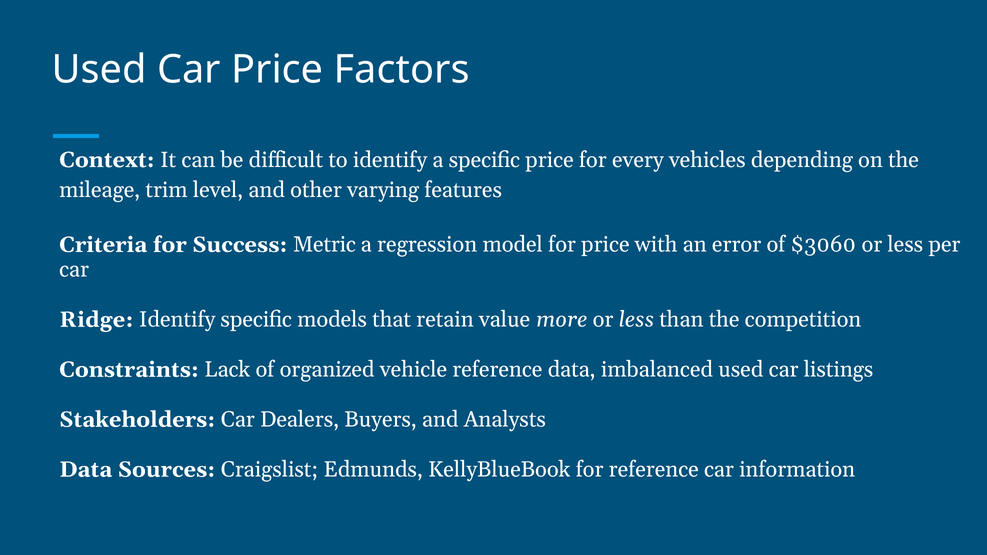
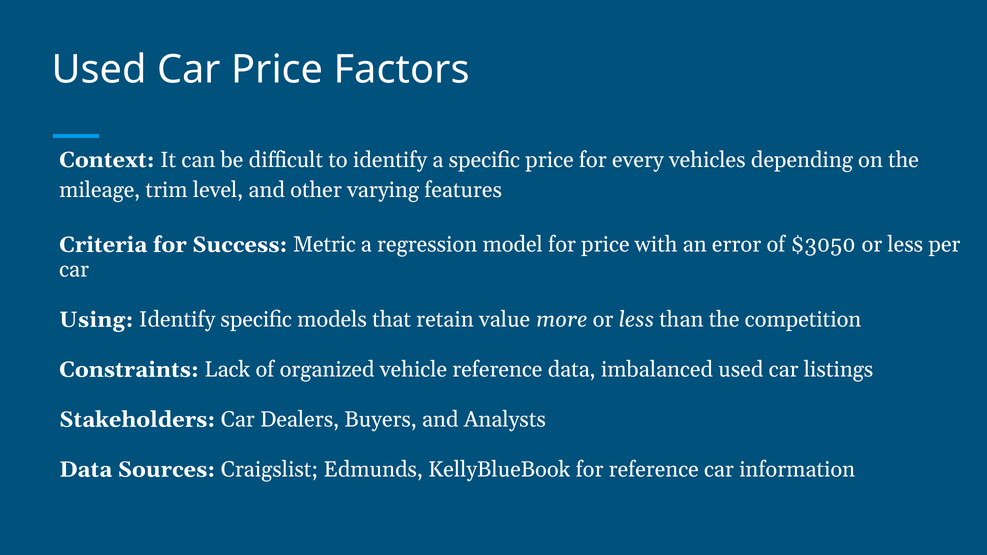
$3060: $3060 -> $3050
Ridge: Ridge -> Using
